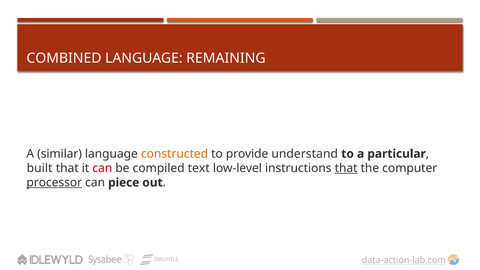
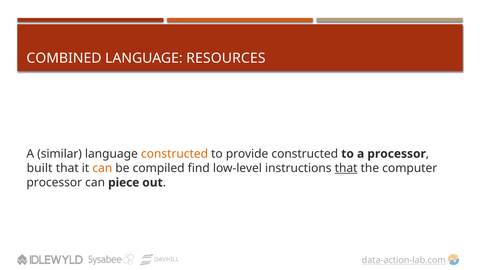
REMAINING: REMAINING -> RESOURCES
provide understand: understand -> constructed
a particular: particular -> processor
can at (102, 168) colour: red -> orange
text: text -> find
processor at (54, 183) underline: present -> none
